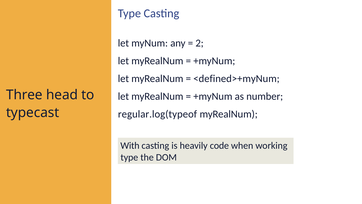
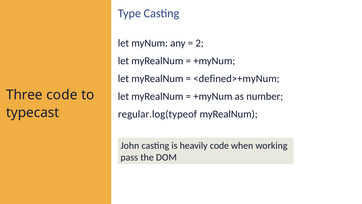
Three head: head -> code
With: With -> John
type at (129, 157): type -> pass
